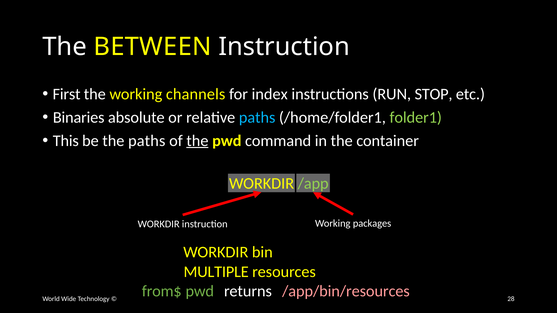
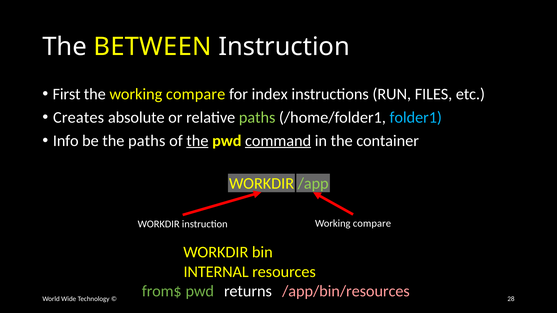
the working channels: channels -> compare
STOP: STOP -> FILES
Binaries: Binaries -> Creates
paths at (257, 117) colour: light blue -> light green
folder1 colour: light green -> light blue
This: This -> Info
command underline: none -> present
instruction Working packages: packages -> compare
MULTIPLE: MULTIPLE -> INTERNAL
